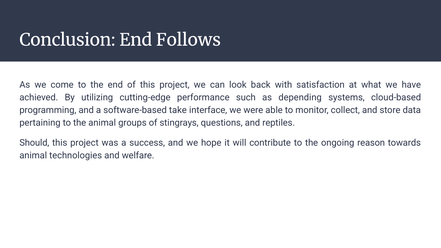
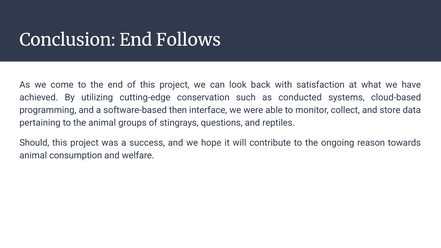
performance: performance -> conservation
depending: depending -> conducted
take: take -> then
technologies: technologies -> consumption
